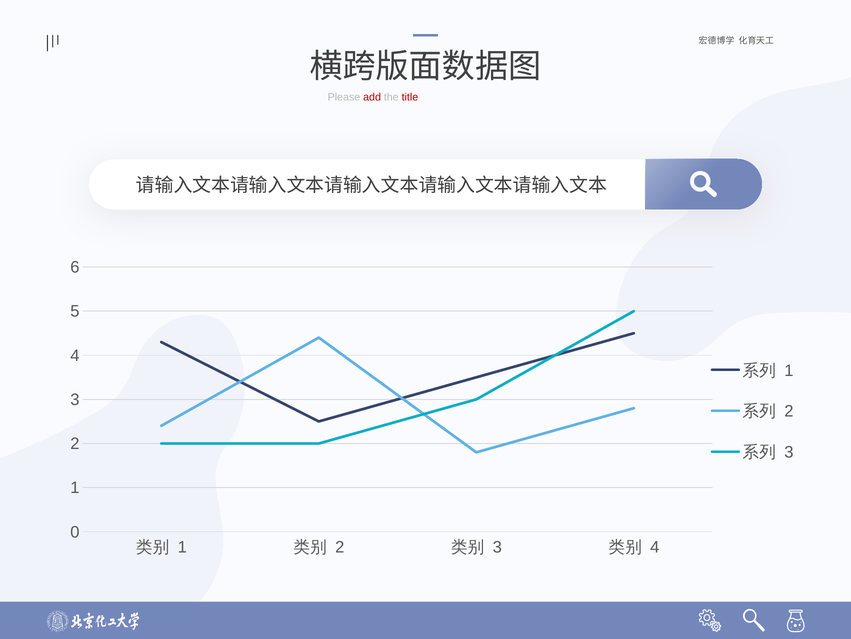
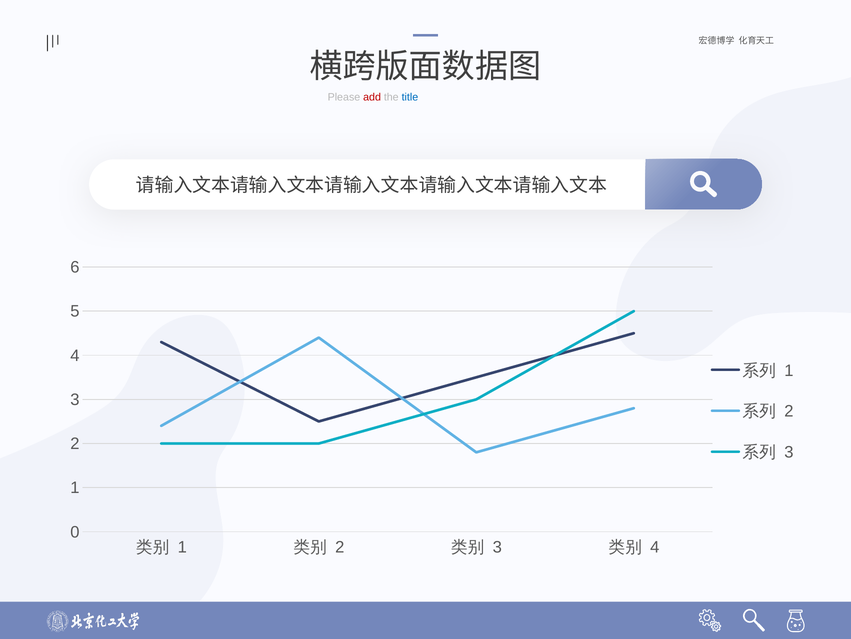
title colour: red -> blue
